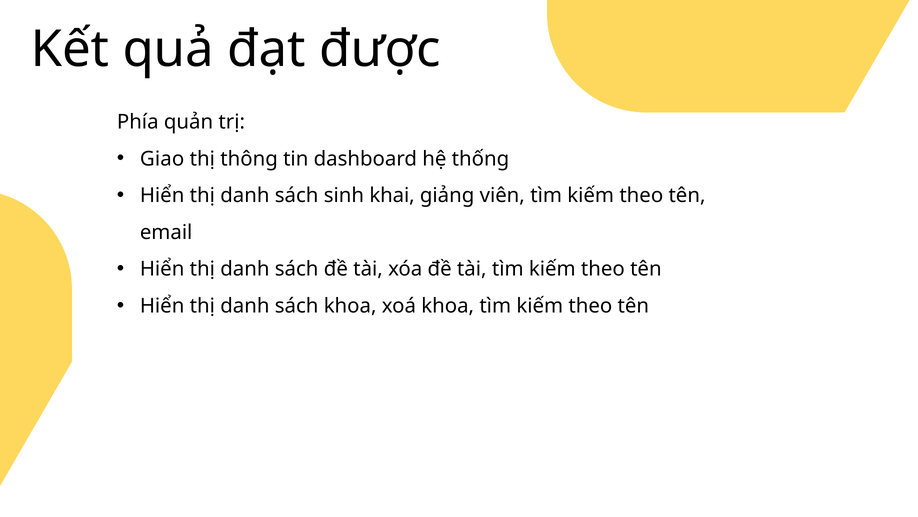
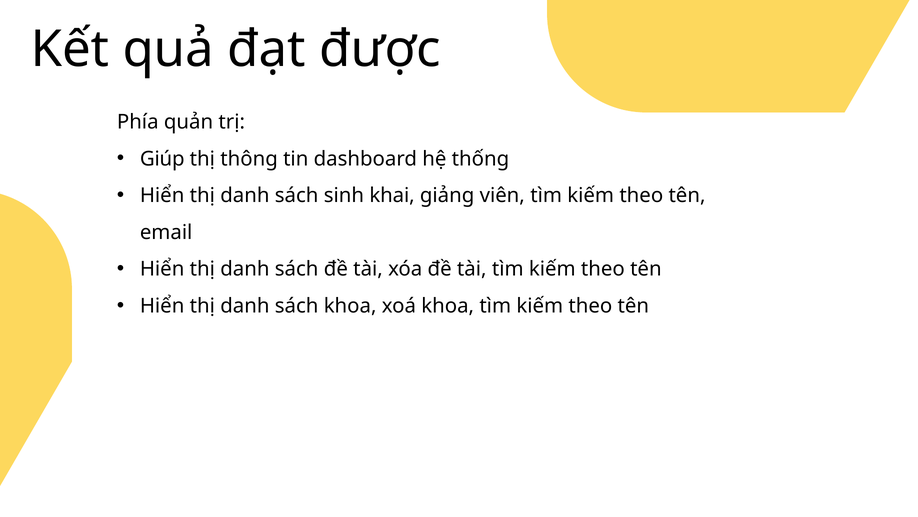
Giao: Giao -> Giúp
